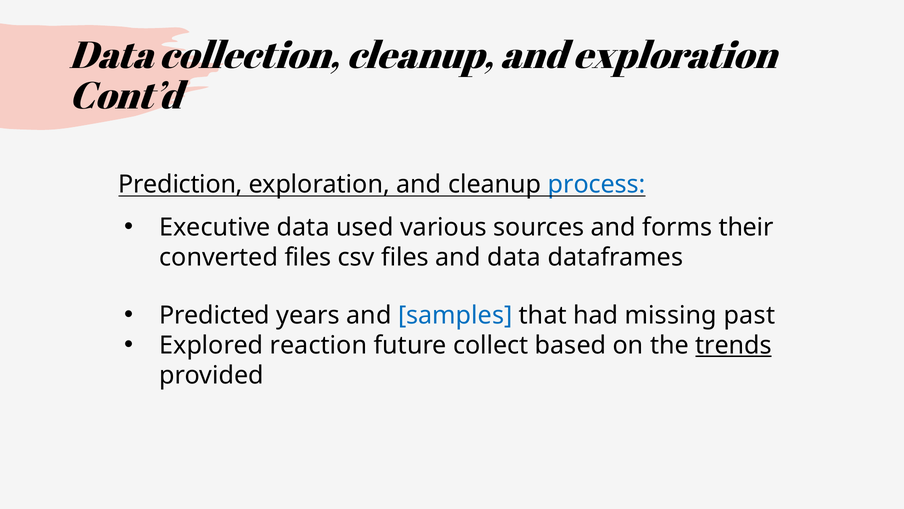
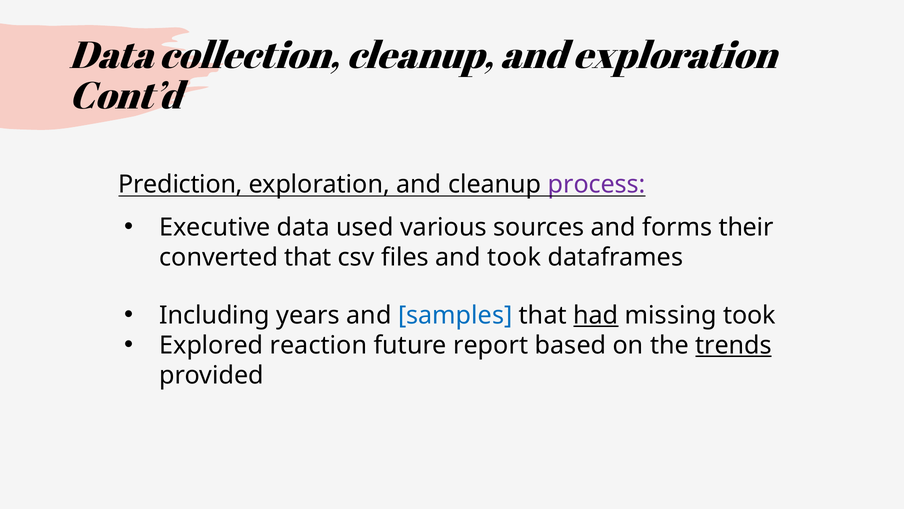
process colour: blue -> purple
converted files: files -> that
and data: data -> took
Predicted: Predicted -> Including
had underline: none -> present
missing past: past -> took
collect: collect -> report
